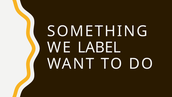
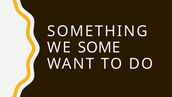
LABEL: LABEL -> SOME
